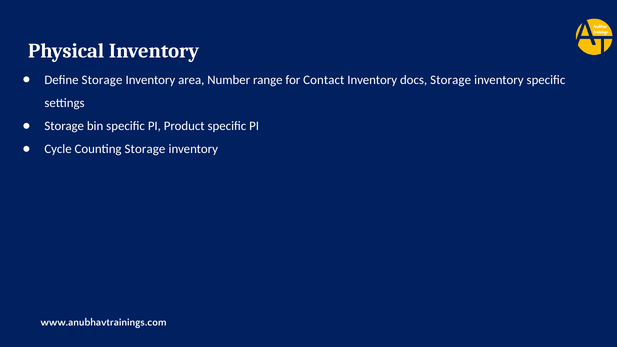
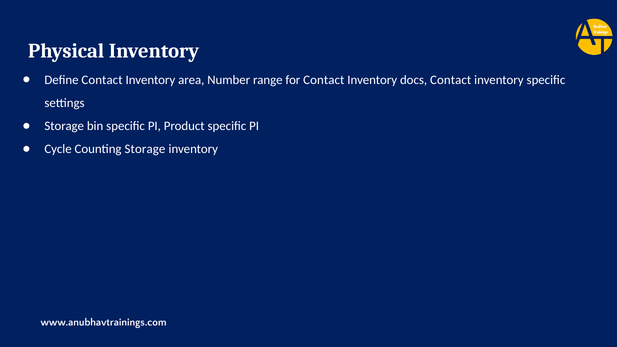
Define Storage: Storage -> Contact
docs Storage: Storage -> Contact
